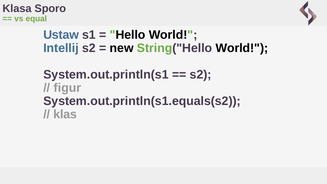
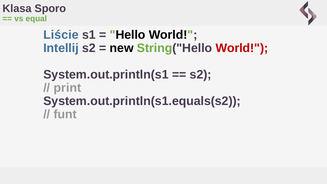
Ustaw: Ustaw -> Liście
World at (242, 48) colour: black -> red
figur: figur -> print
klas: klas -> funt
